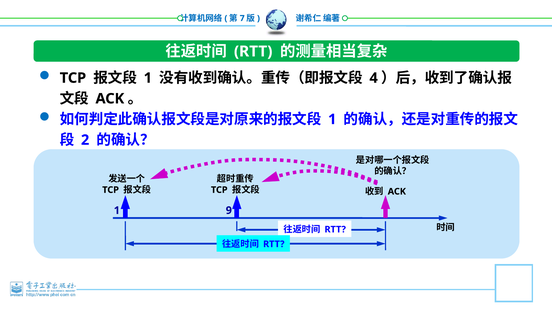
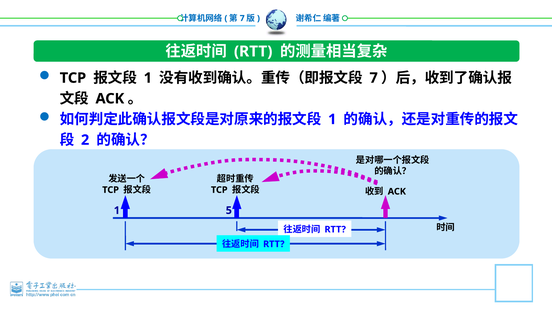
4 at (374, 78): 4 -> 7
9: 9 -> 5
